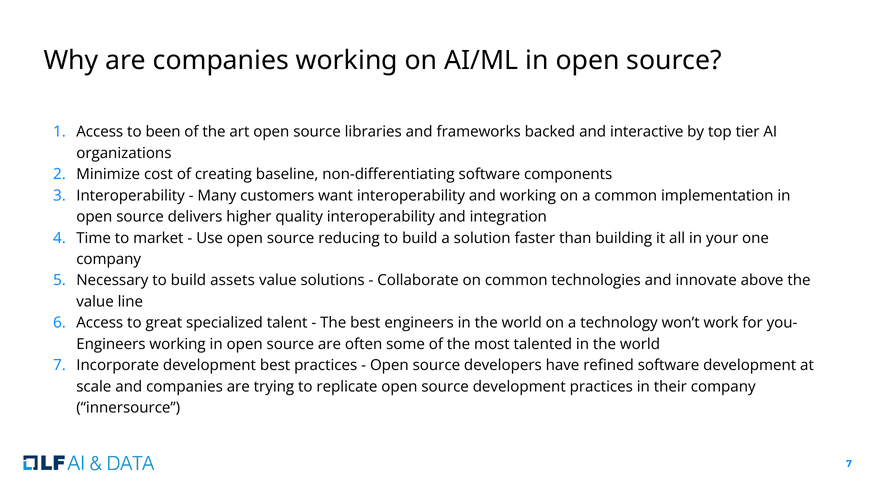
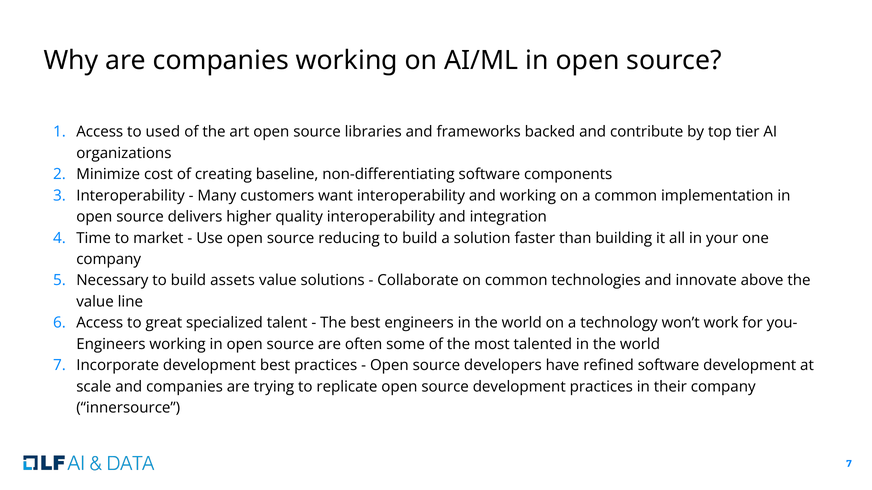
been: been -> used
interactive: interactive -> contribute
